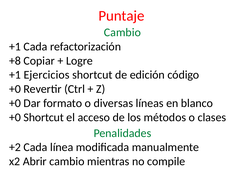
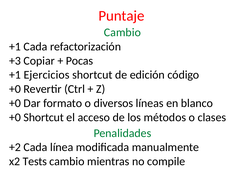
+8: +8 -> +3
Logre: Logre -> Pocas
diversas: diversas -> diversos
Abrir: Abrir -> Tests
